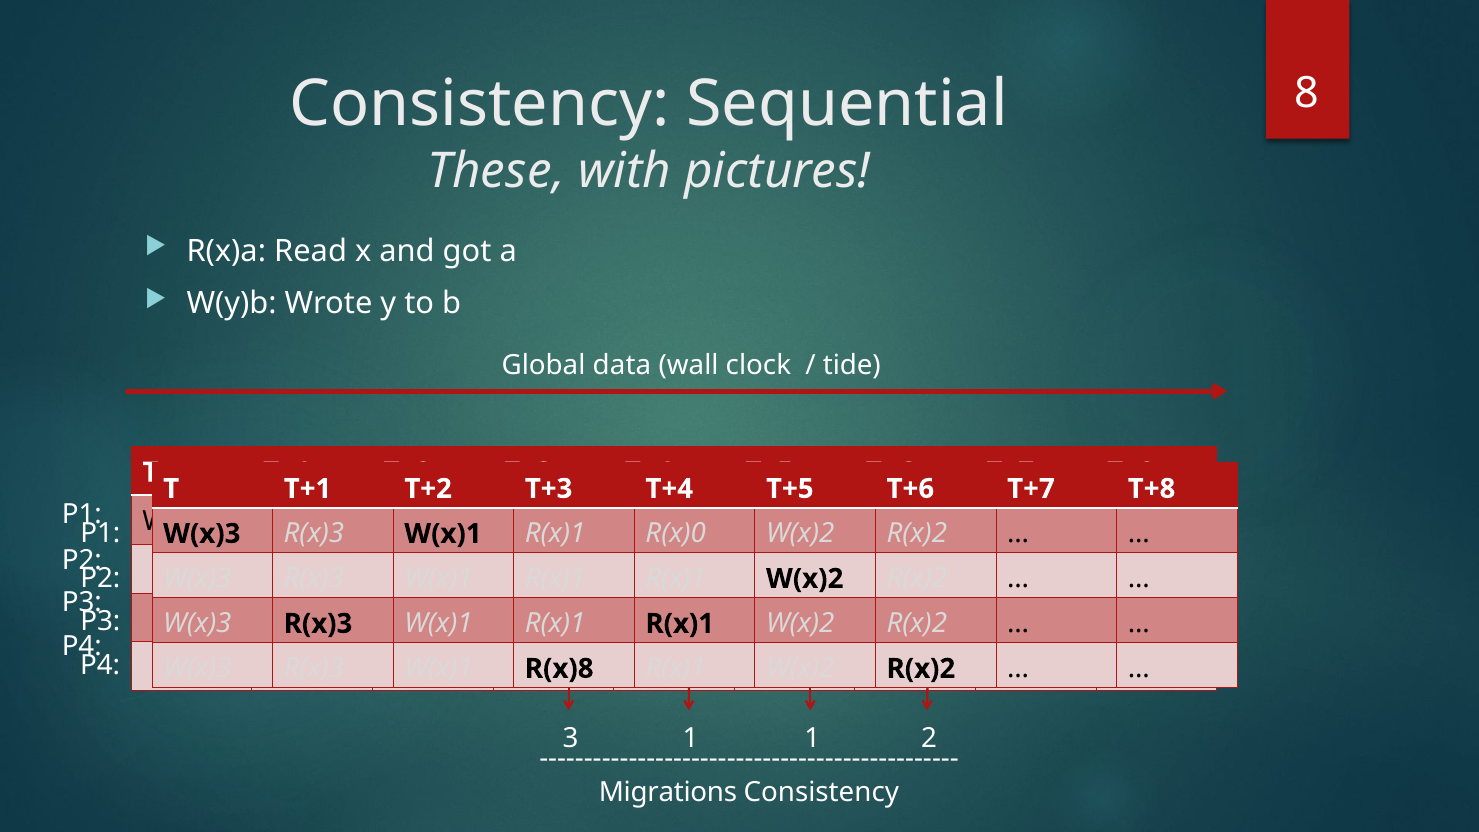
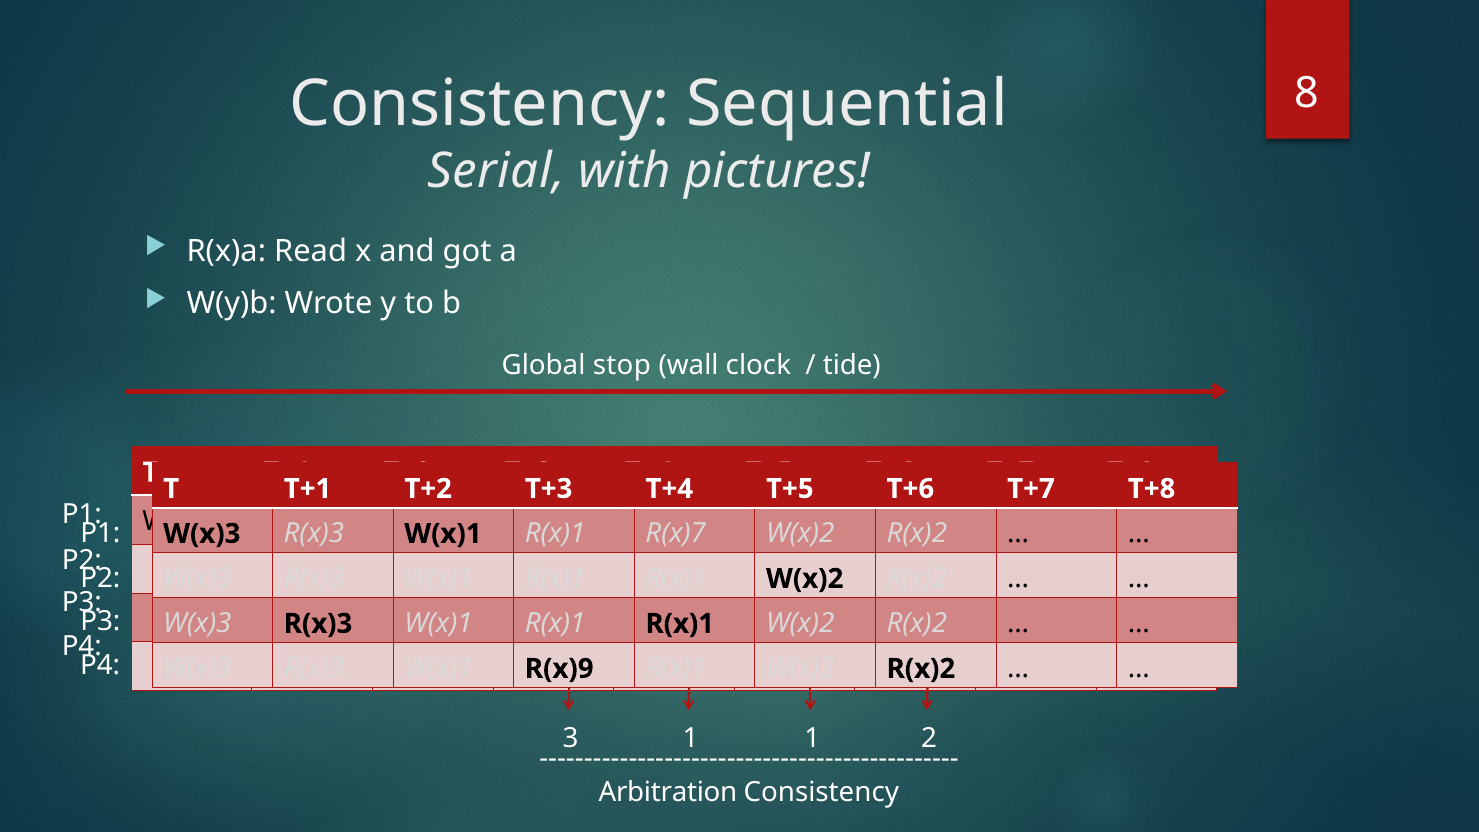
These: These -> Serial
data: data -> stop
R(x)0: R(x)0 -> R(x)7
R(x)8: R(x)8 -> R(x)9
Migrations: Migrations -> Arbitration
